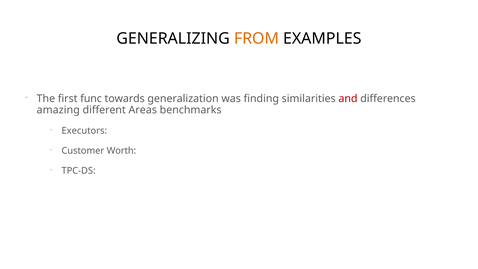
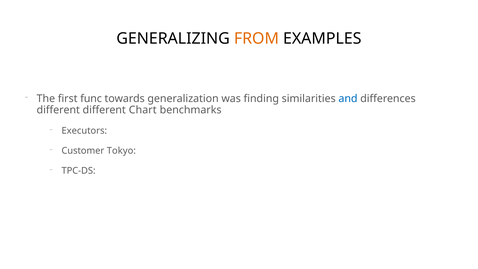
and colour: red -> blue
amazing at (58, 110): amazing -> different
Areas: Areas -> Chart
Worth: Worth -> Tokyo
